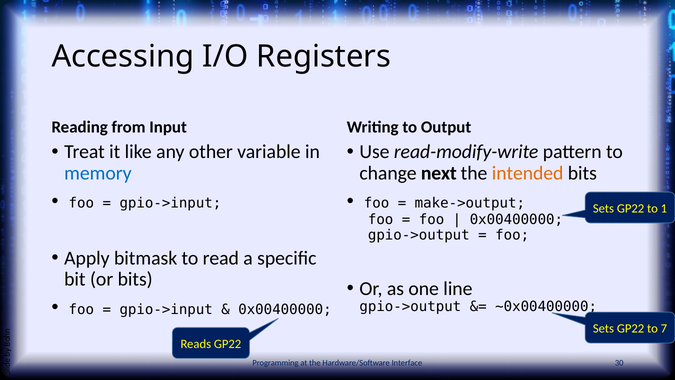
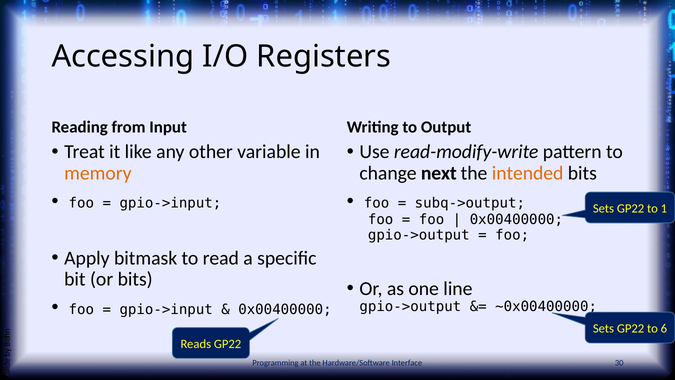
memory colour: blue -> orange
make->output: make->output -> subq->output
7: 7 -> 6
